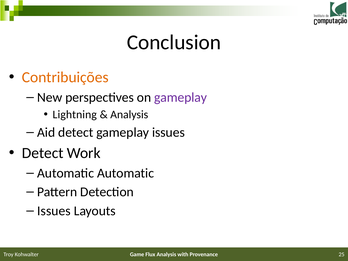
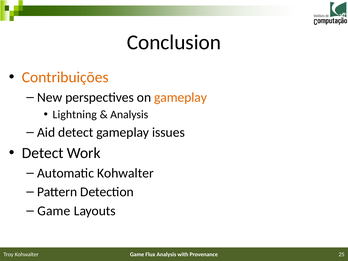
gameplay at (181, 97) colour: purple -> orange
Automatic Automatic: Automatic -> Kohwalter
Issues at (54, 211): Issues -> Game
